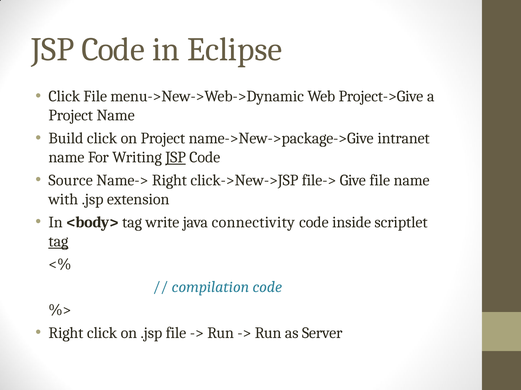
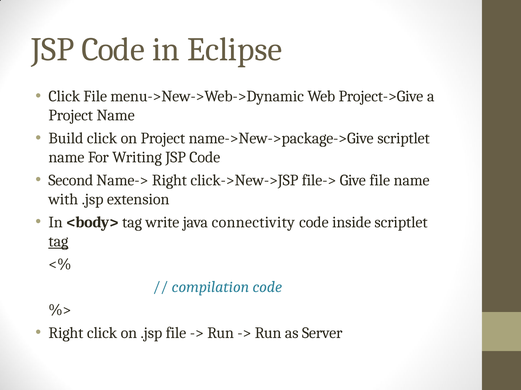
name->New->package->Give intranet: intranet -> scriptlet
JSP at (176, 158) underline: present -> none
Source: Source -> Second
